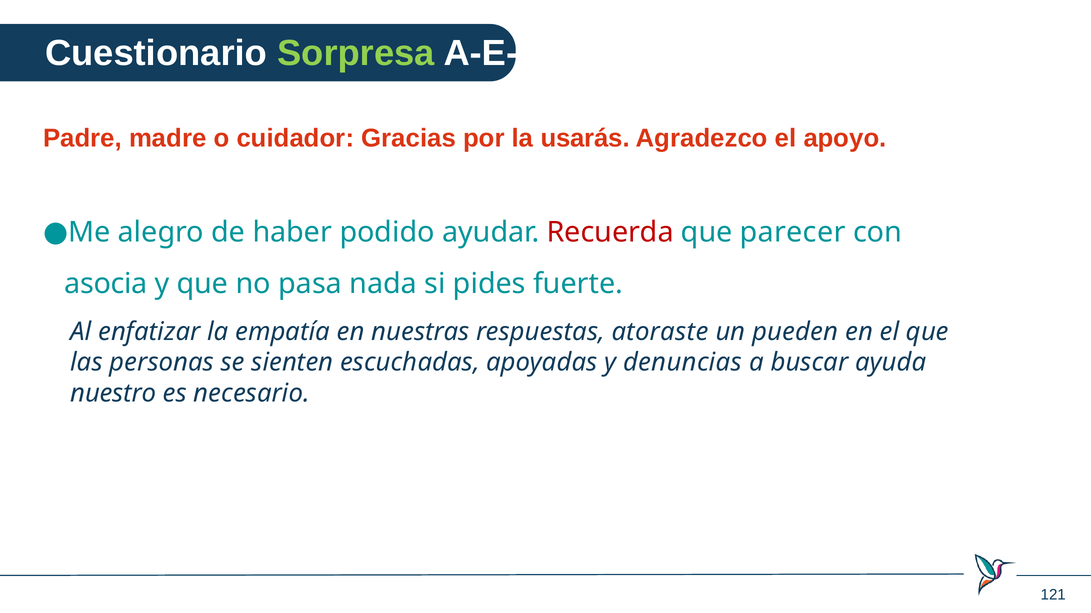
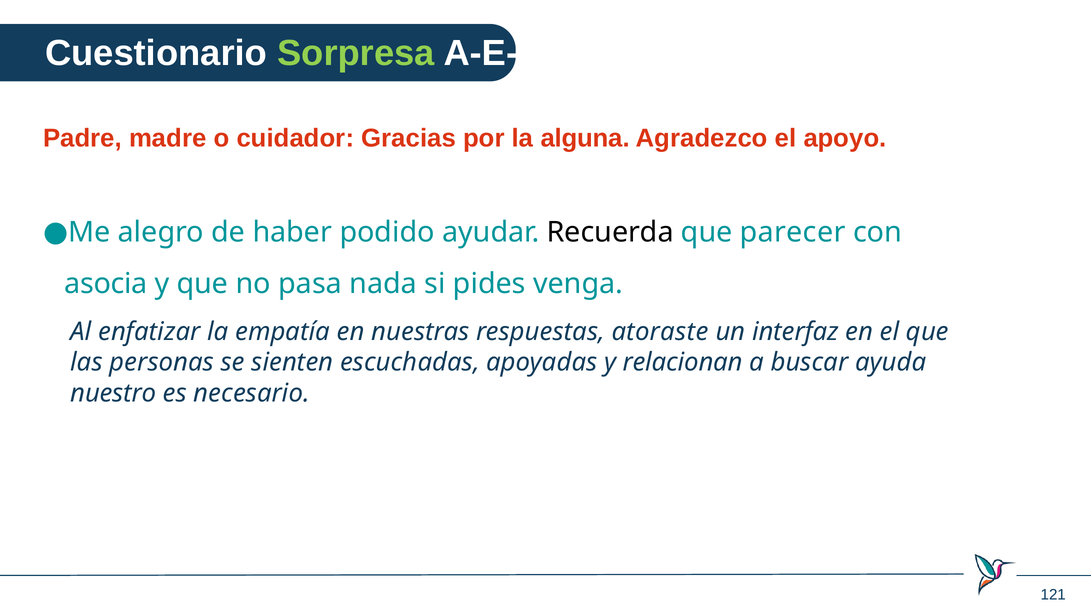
usarás: usarás -> alguna
Recuerda colour: red -> black
fuerte: fuerte -> venga
pueden: pueden -> interfaz
denuncias: denuncias -> relacionan
